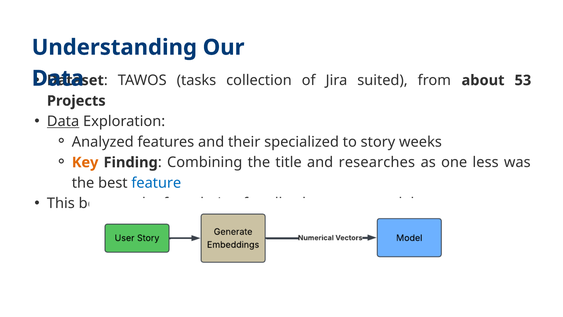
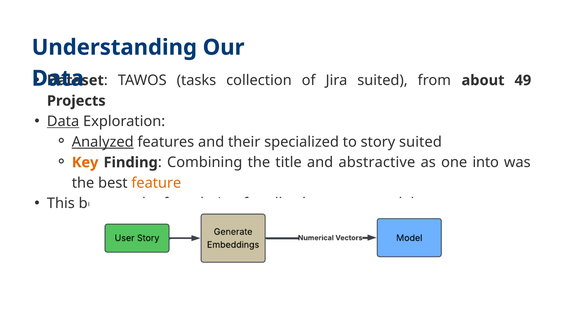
53: 53 -> 49
Analyzed underline: none -> present
story weeks: weeks -> suited
researches: researches -> abstractive
less: less -> into
feature colour: blue -> orange
